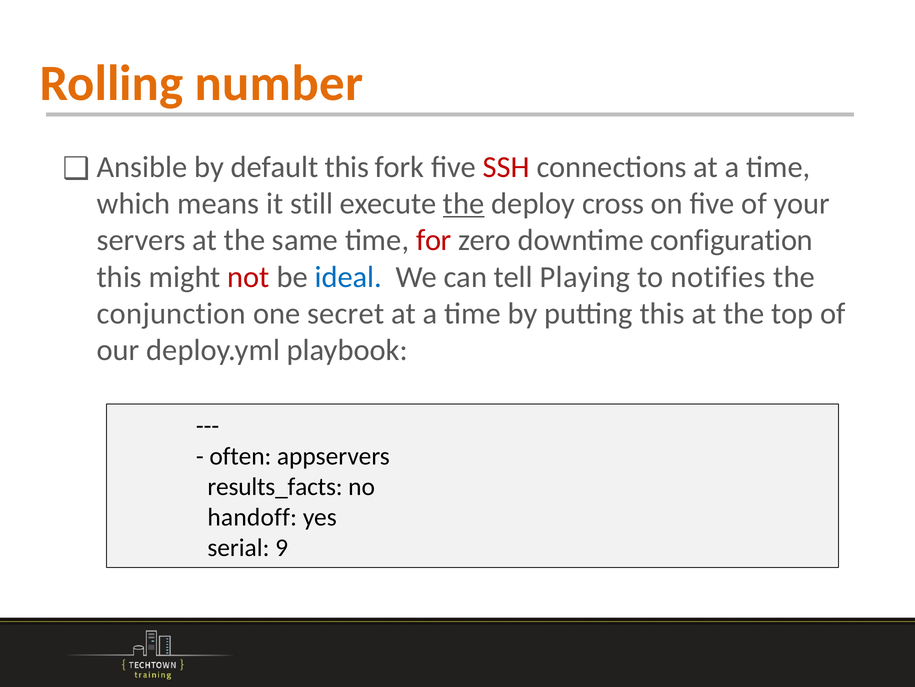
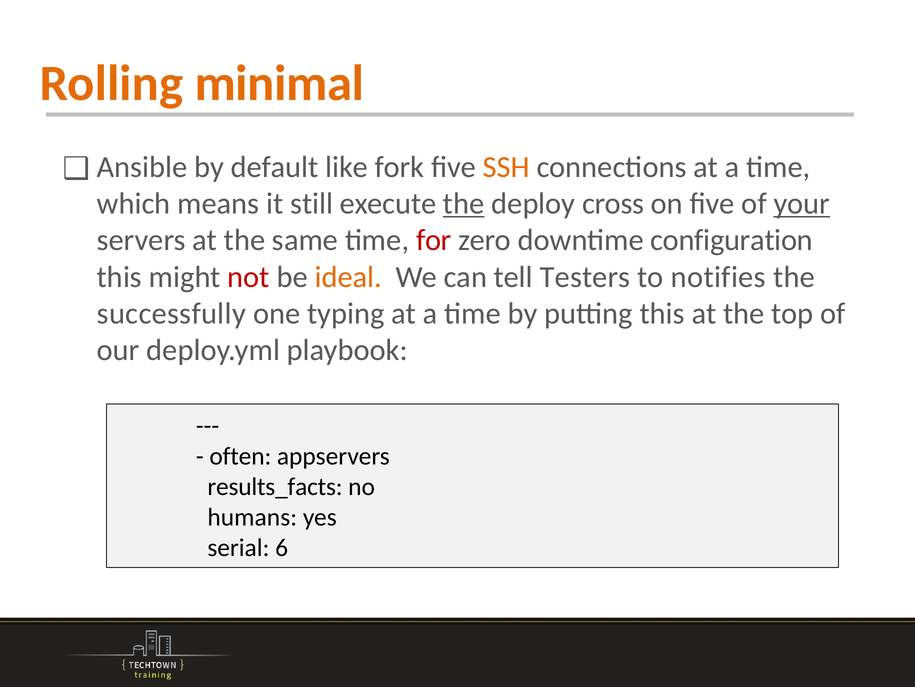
number: number -> minimal
default this: this -> like
SSH colour: red -> orange
your underline: none -> present
ideal colour: blue -> orange
Playing: Playing -> Testers
conjunction: conjunction -> successfully
secret: secret -> typing
handoff: handoff -> humans
9: 9 -> 6
